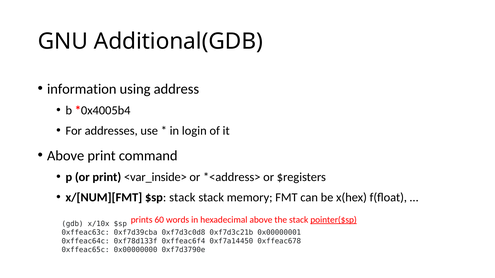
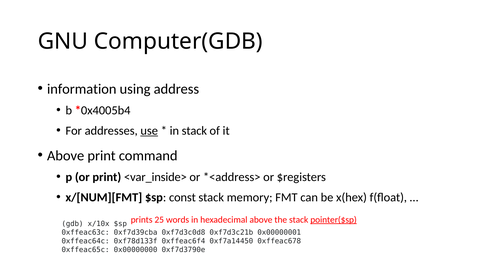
Additional(GDB: Additional(GDB -> Computer(GDB
use underline: none -> present
in login: login -> stack
$sp stack: stack -> const
60: 60 -> 25
